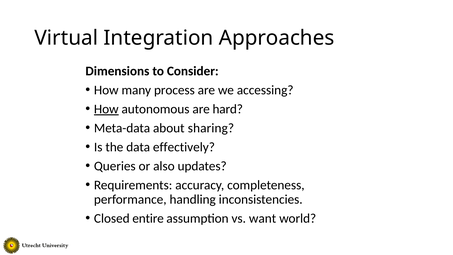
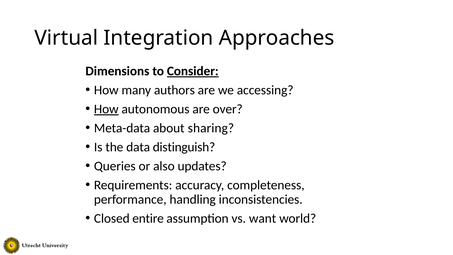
Consider underline: none -> present
process: process -> authors
hard: hard -> over
effectively: effectively -> distinguish
